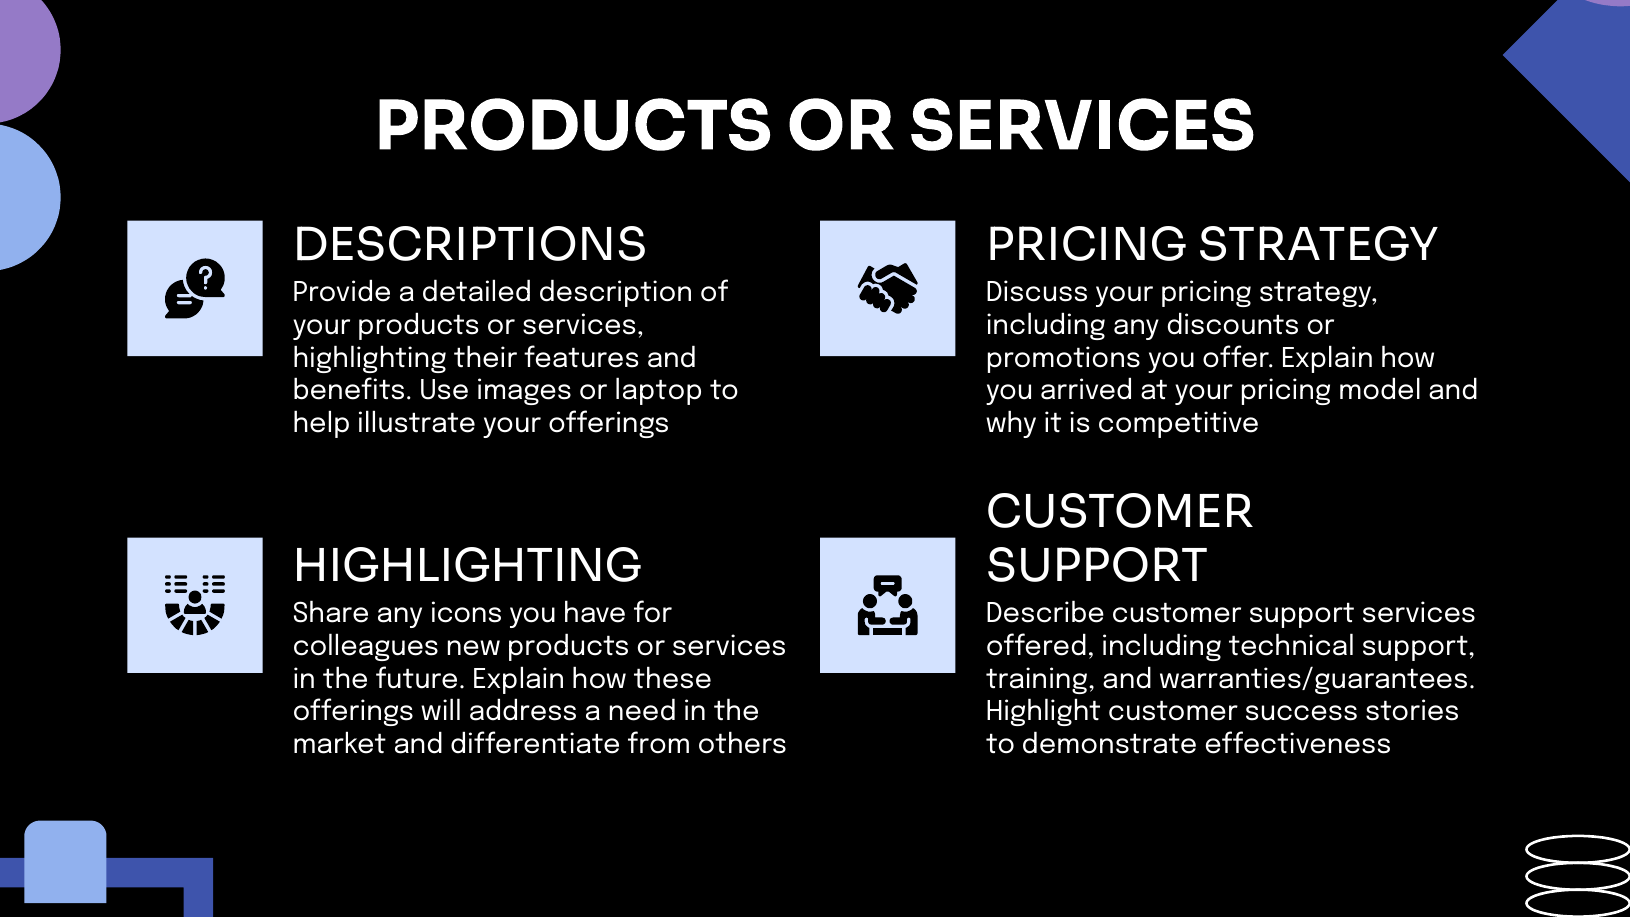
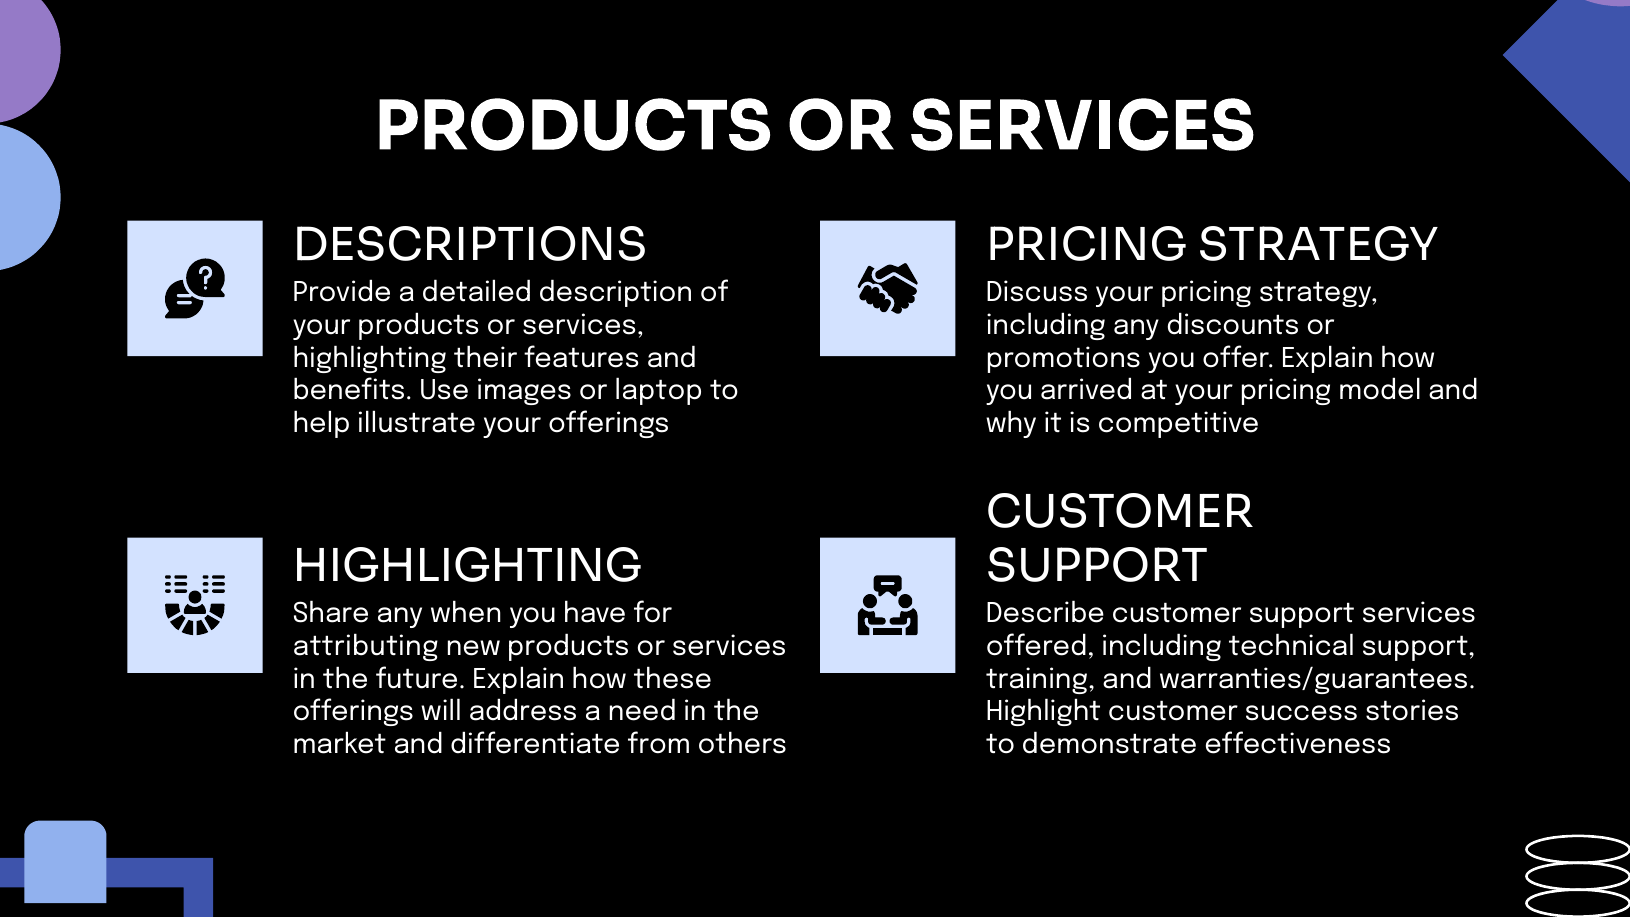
icons: icons -> when
colleagues: colleagues -> attributing
